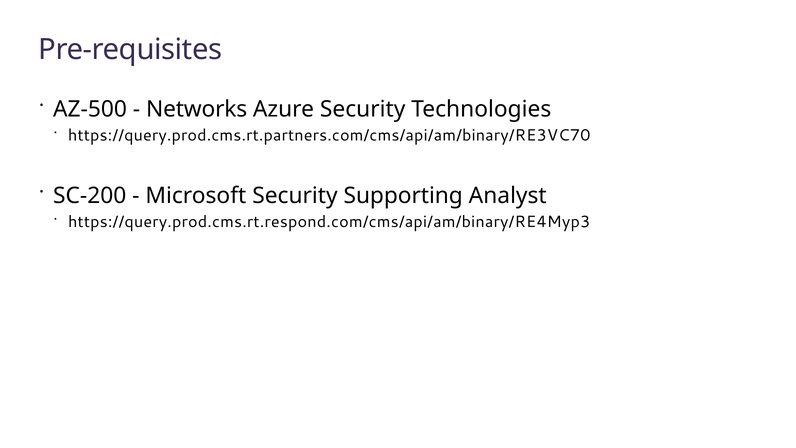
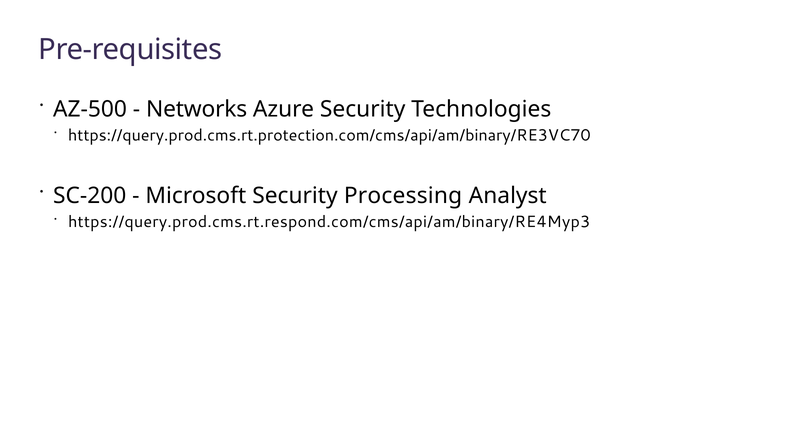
https://query.prod.cms.rt.partners.com/cms/api/am/binary/RE3VC70: https://query.prod.cms.rt.partners.com/cms/api/am/binary/RE3VC70 -> https://query.prod.cms.rt.protection.com/cms/api/am/binary/RE3VC70
Supporting: Supporting -> Processing
